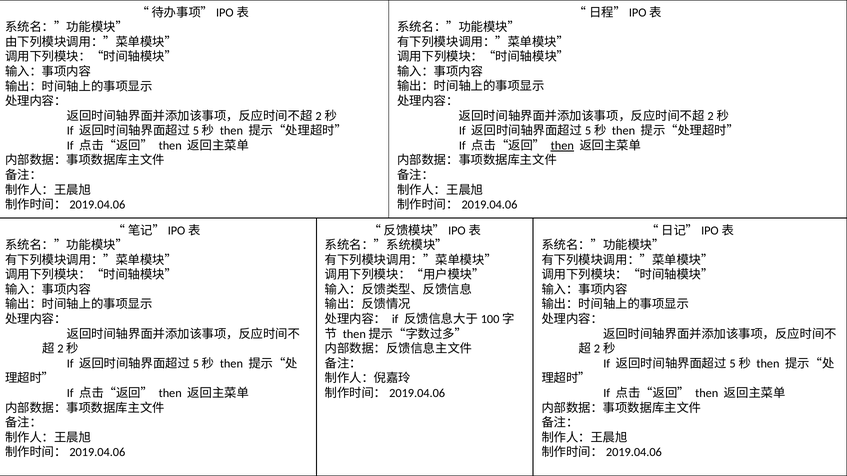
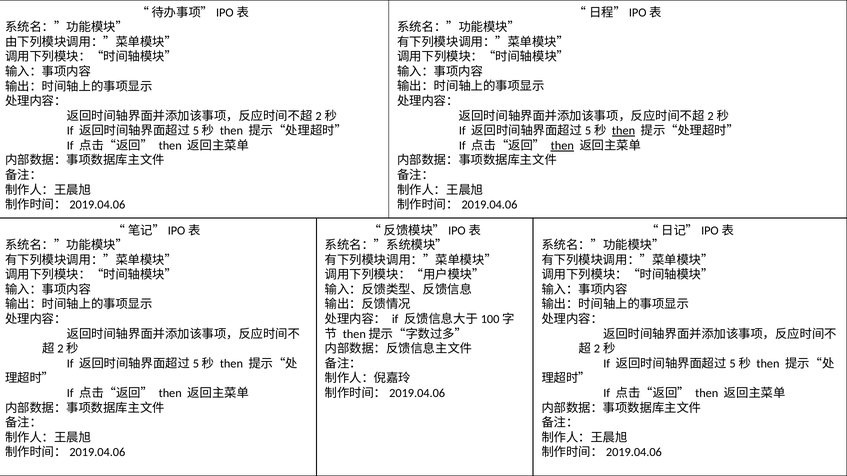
then at (624, 131) underline: none -> present
